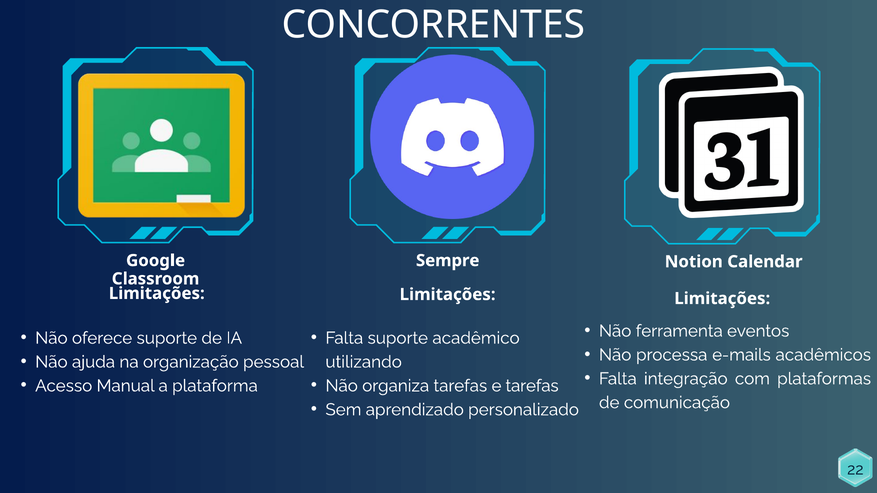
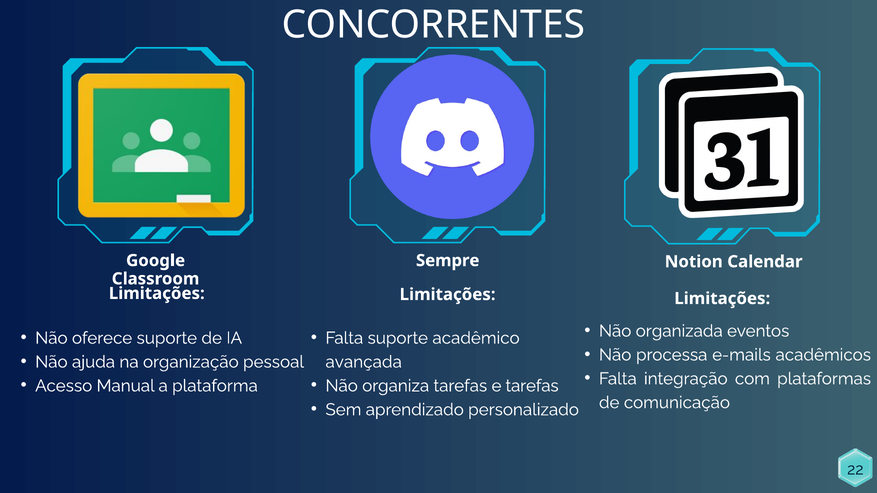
ferramenta: ferramenta -> organizada
utilizando: utilizando -> avançada
